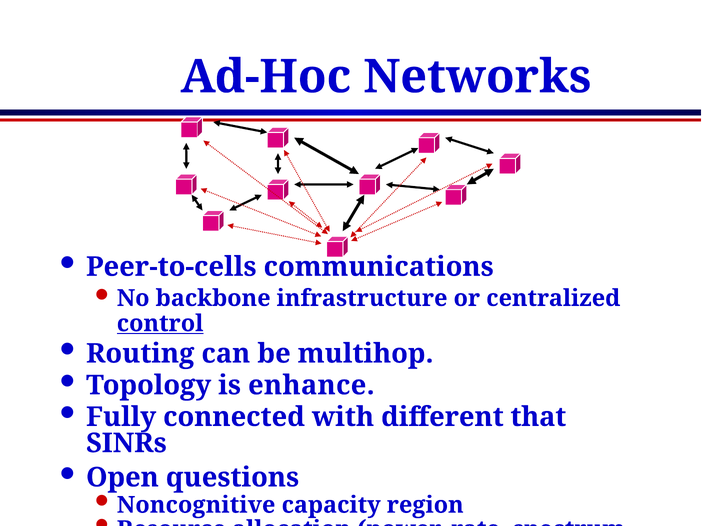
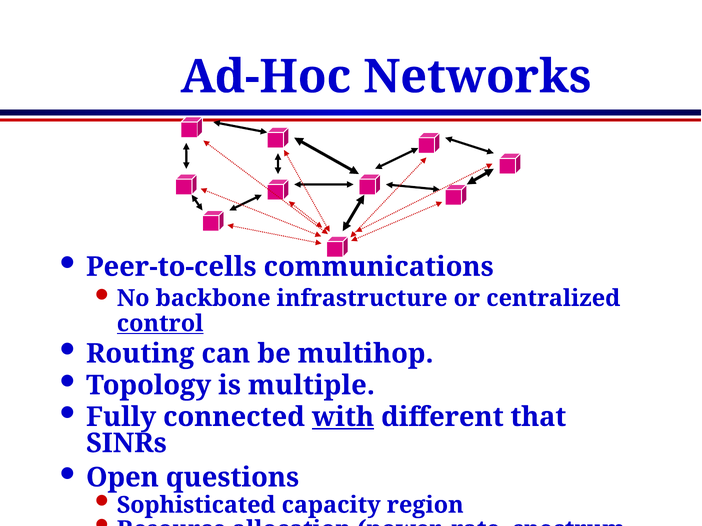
enhance: enhance -> multiple
with underline: none -> present
Noncognitive: Noncognitive -> Sophisticated
